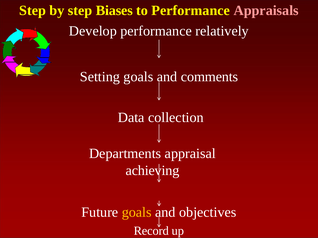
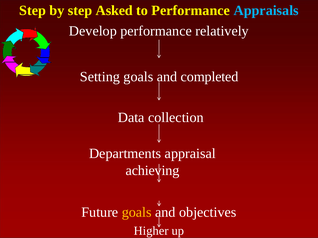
Biases: Biases -> Asked
Appraisals colour: pink -> light blue
comments: comments -> completed
Record: Record -> Higher
